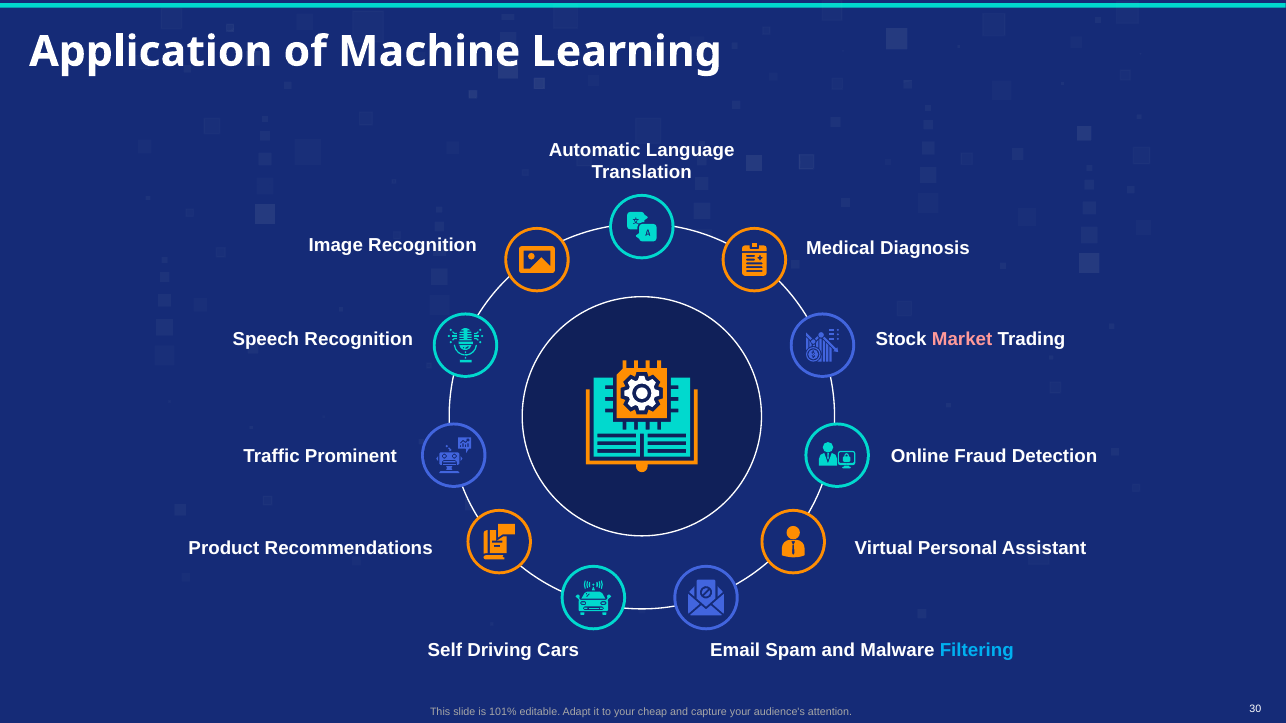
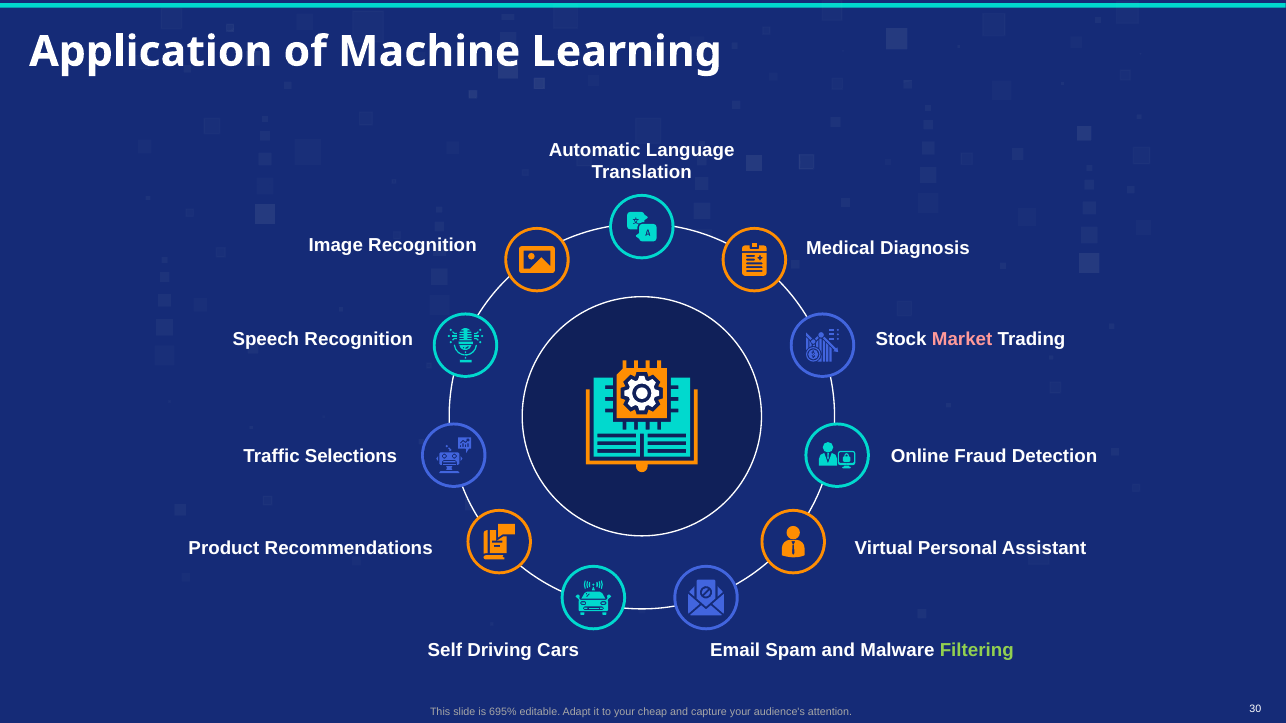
Prominent: Prominent -> Selections
Filtering colour: light blue -> light green
101%: 101% -> 695%
